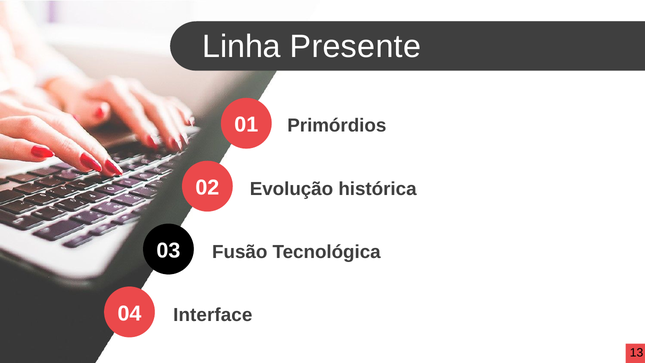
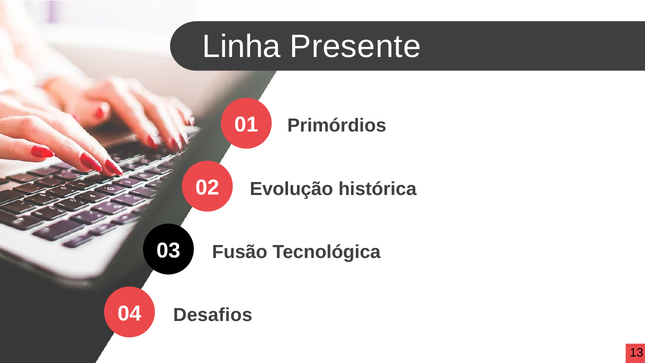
Interface: Interface -> Desafios
